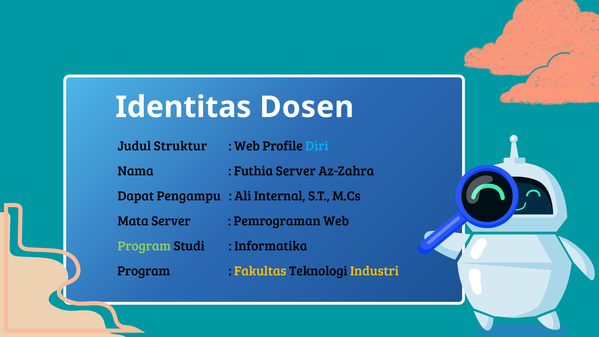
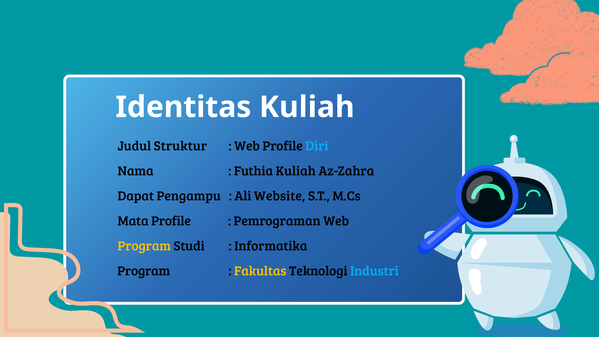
Identitas Dosen: Dosen -> Kuliah
Futhia Server: Server -> Kuliah
Internal: Internal -> Website
Mata Server: Server -> Profile
Program at (144, 246) colour: light green -> yellow
Industri colour: yellow -> light blue
